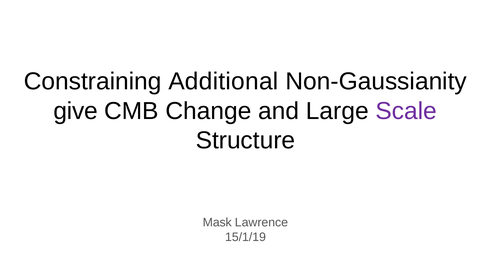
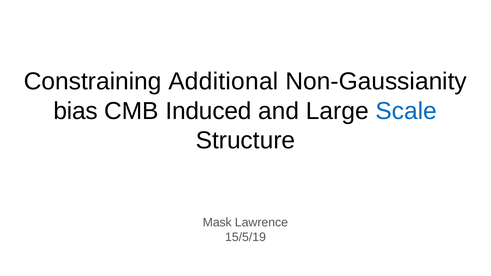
give: give -> bias
Change: Change -> Induced
Scale colour: purple -> blue
15/1/19: 15/1/19 -> 15/5/19
